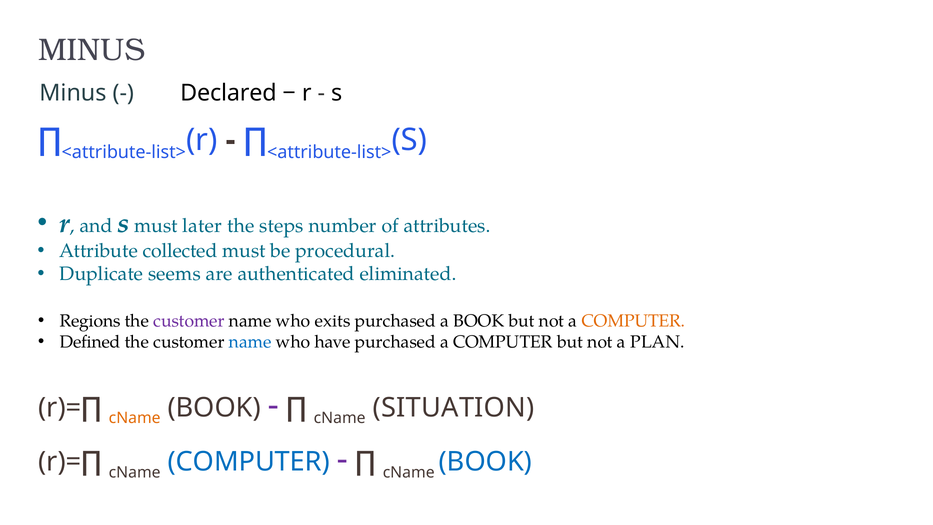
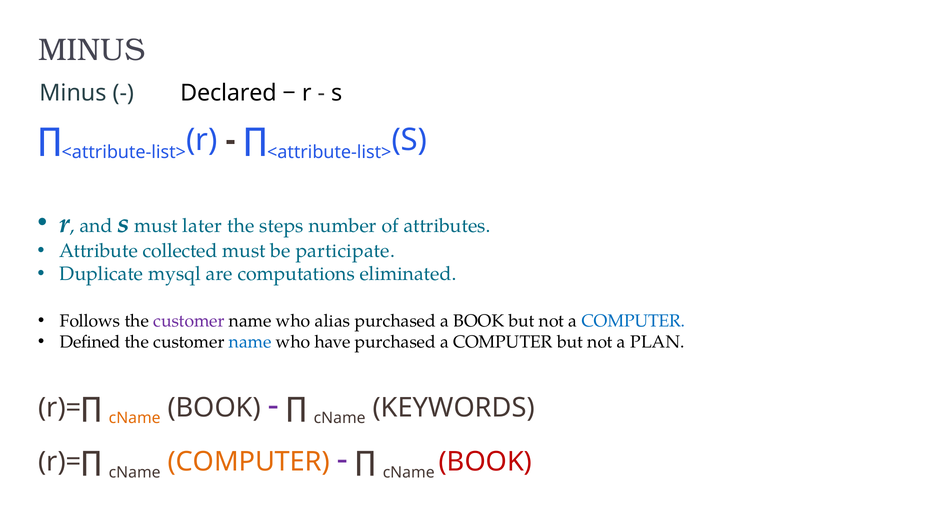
procedural: procedural -> participate
seems: seems -> mysql
authenticated: authenticated -> computations
Regions: Regions -> Follows
exits: exits -> alias
COMPUTER at (633, 321) colour: orange -> blue
SITUATION: SITUATION -> KEYWORDS
COMPUTER at (249, 462) colour: blue -> orange
BOOK at (485, 462) colour: blue -> red
